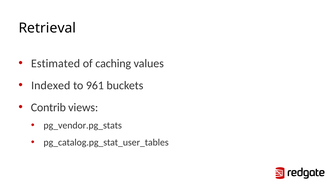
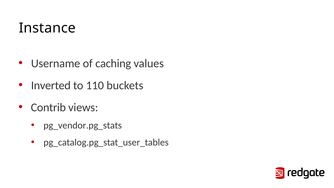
Retrieval: Retrieval -> Instance
Estimated: Estimated -> Username
Indexed: Indexed -> Inverted
961: 961 -> 110
